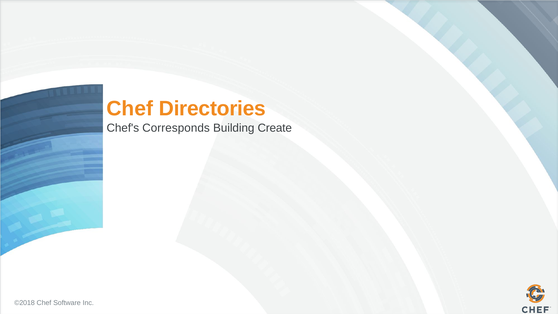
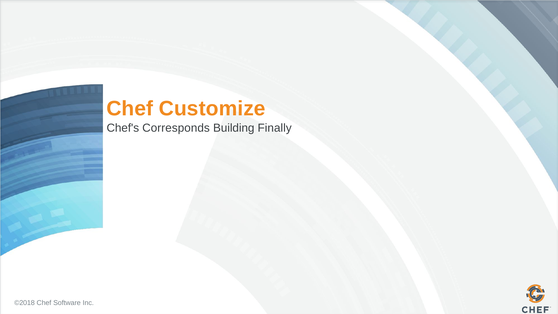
Directories: Directories -> Customize
Create: Create -> Finally
